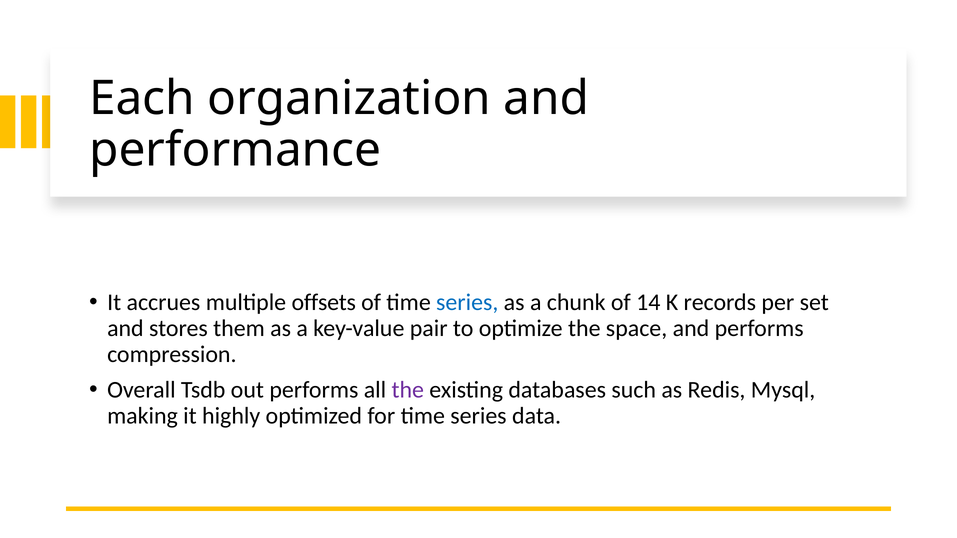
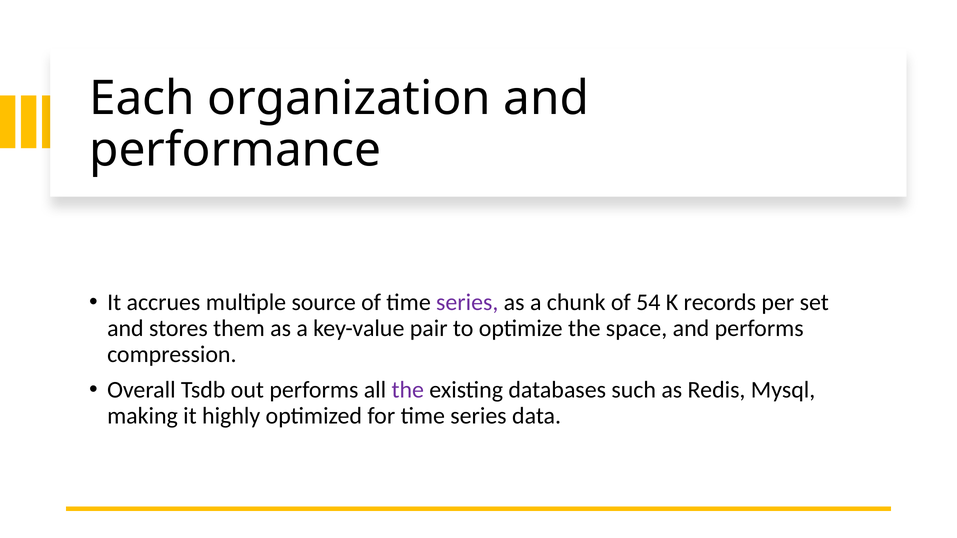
offsets: offsets -> source
series at (467, 303) colour: blue -> purple
14: 14 -> 54
